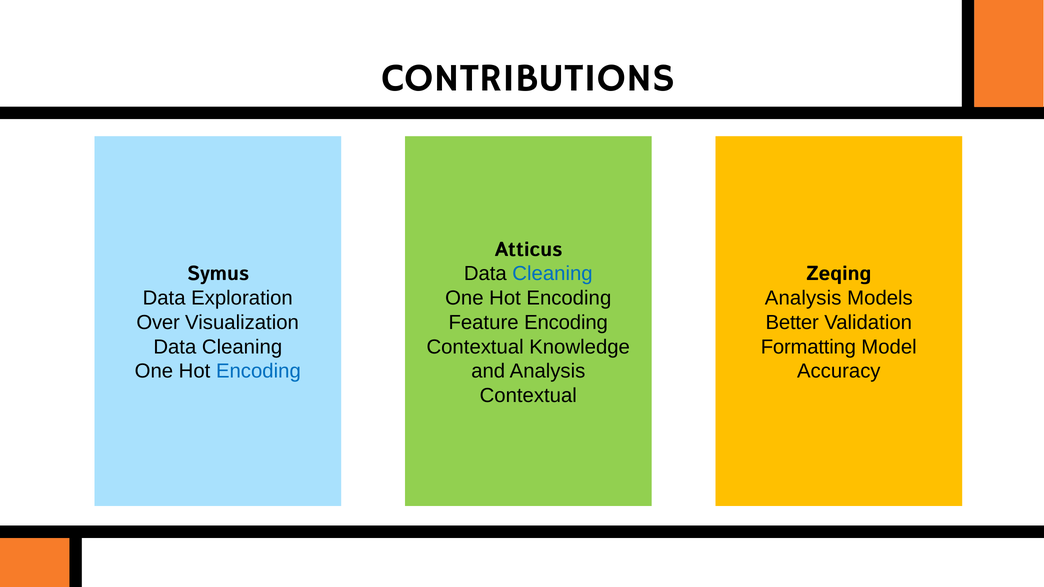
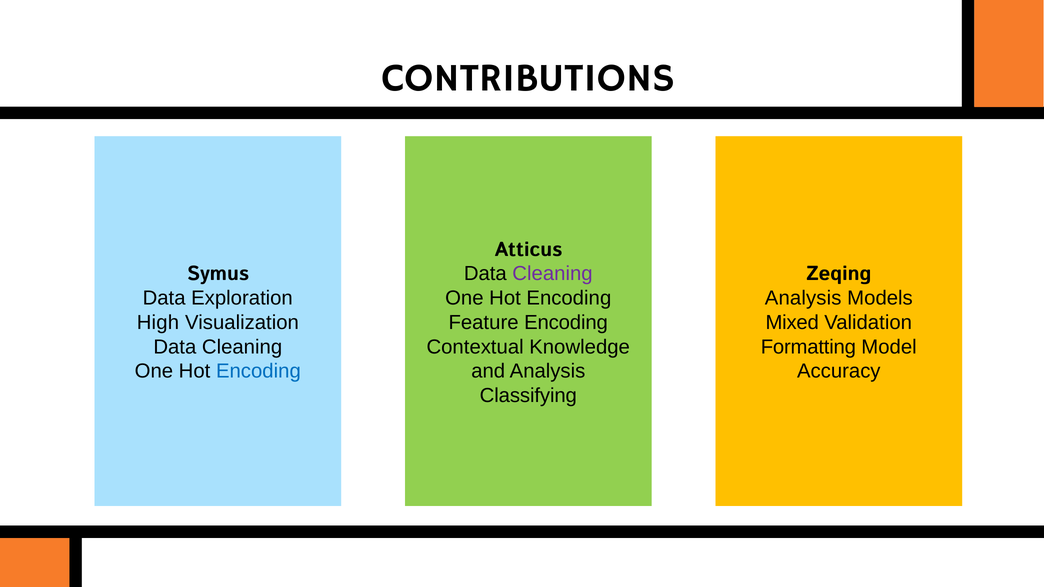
Cleaning at (552, 274) colour: blue -> purple
Over: Over -> High
Better: Better -> Mixed
Contextual at (528, 396): Contextual -> Classifying
